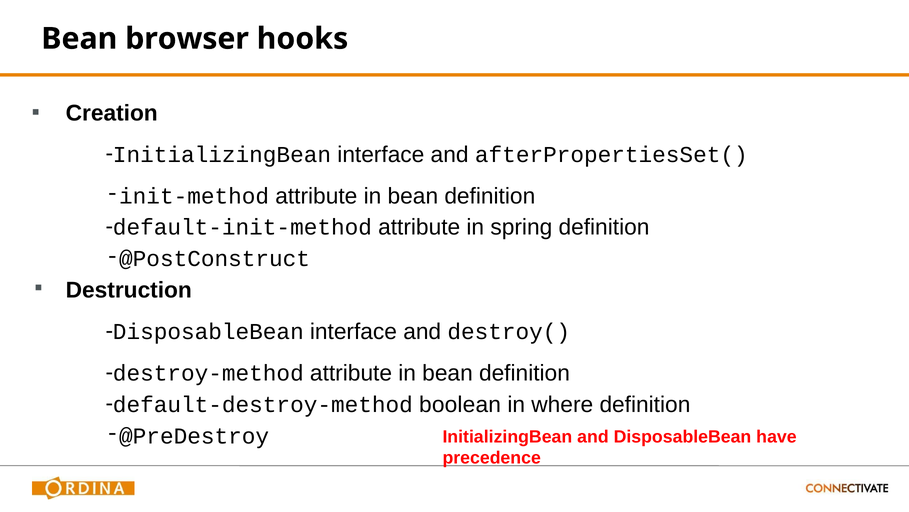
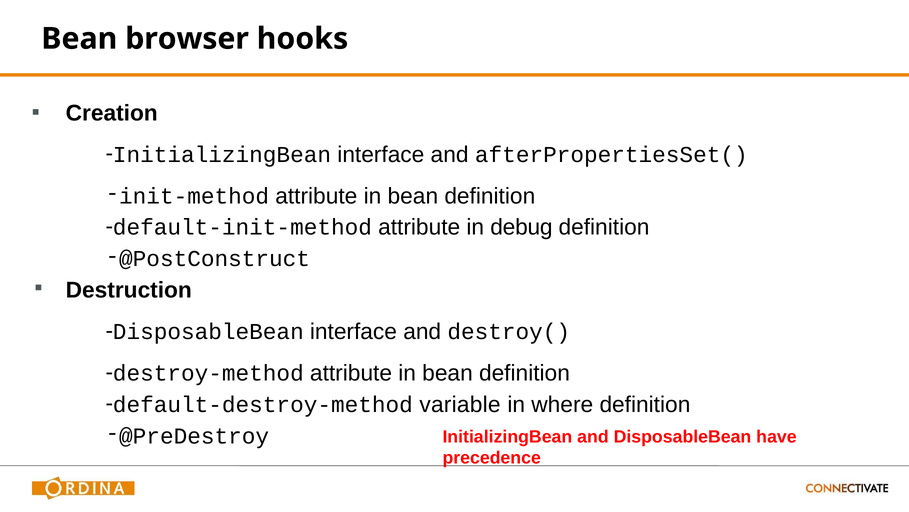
spring: spring -> debug
boolean: boolean -> variable
